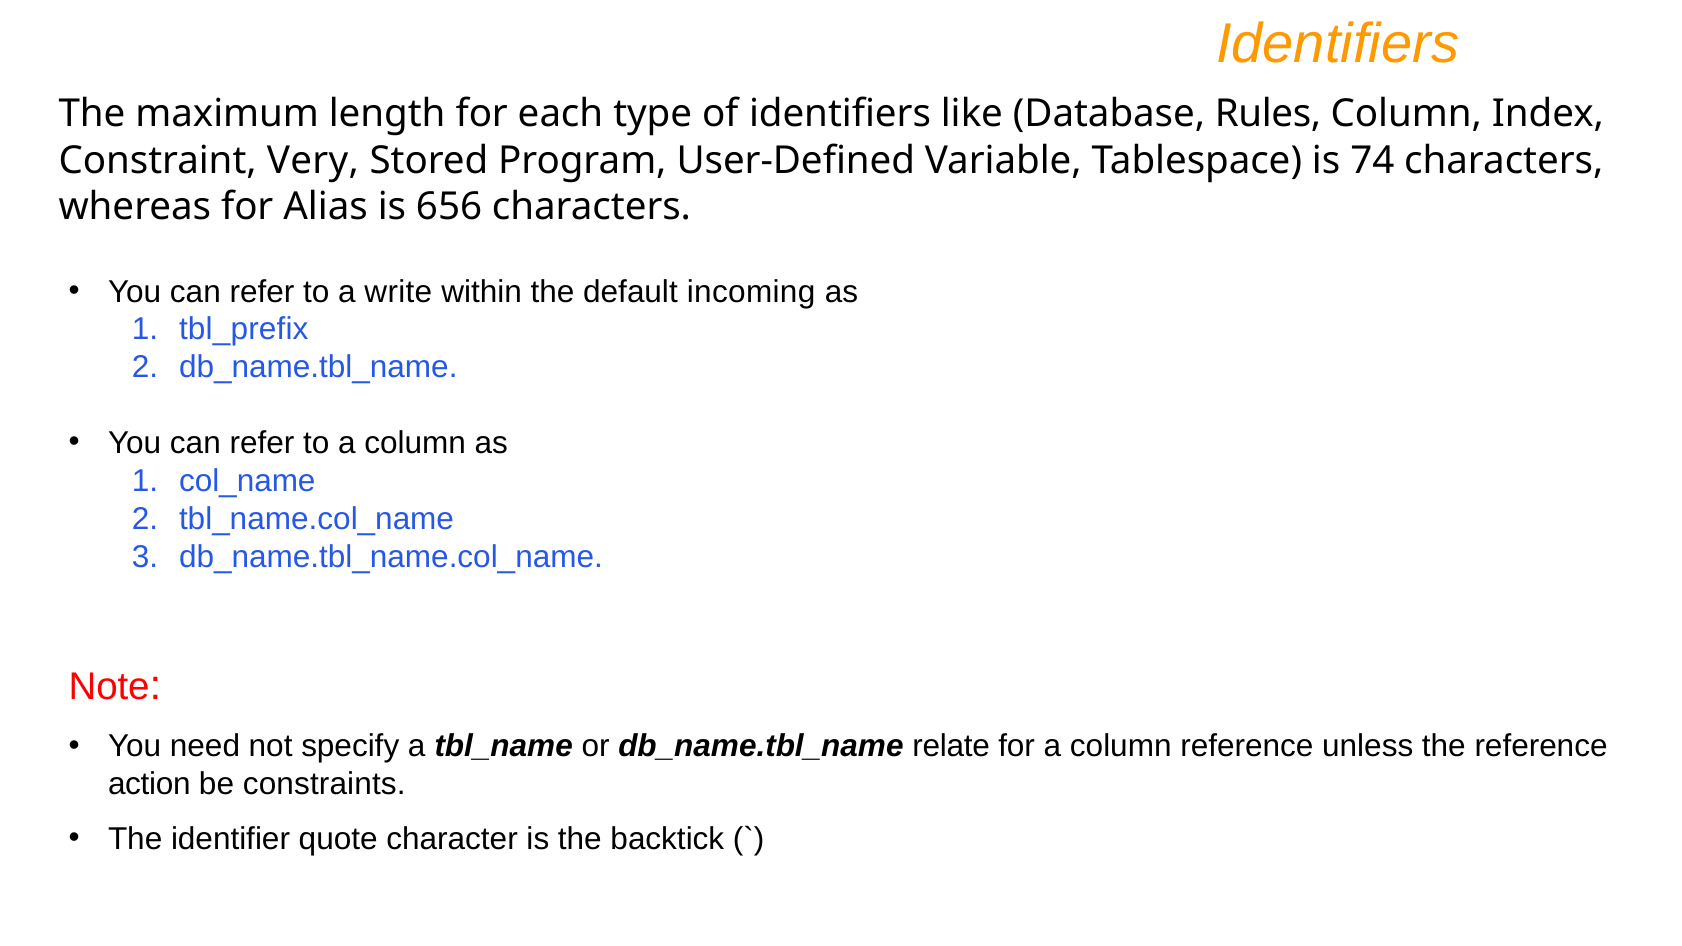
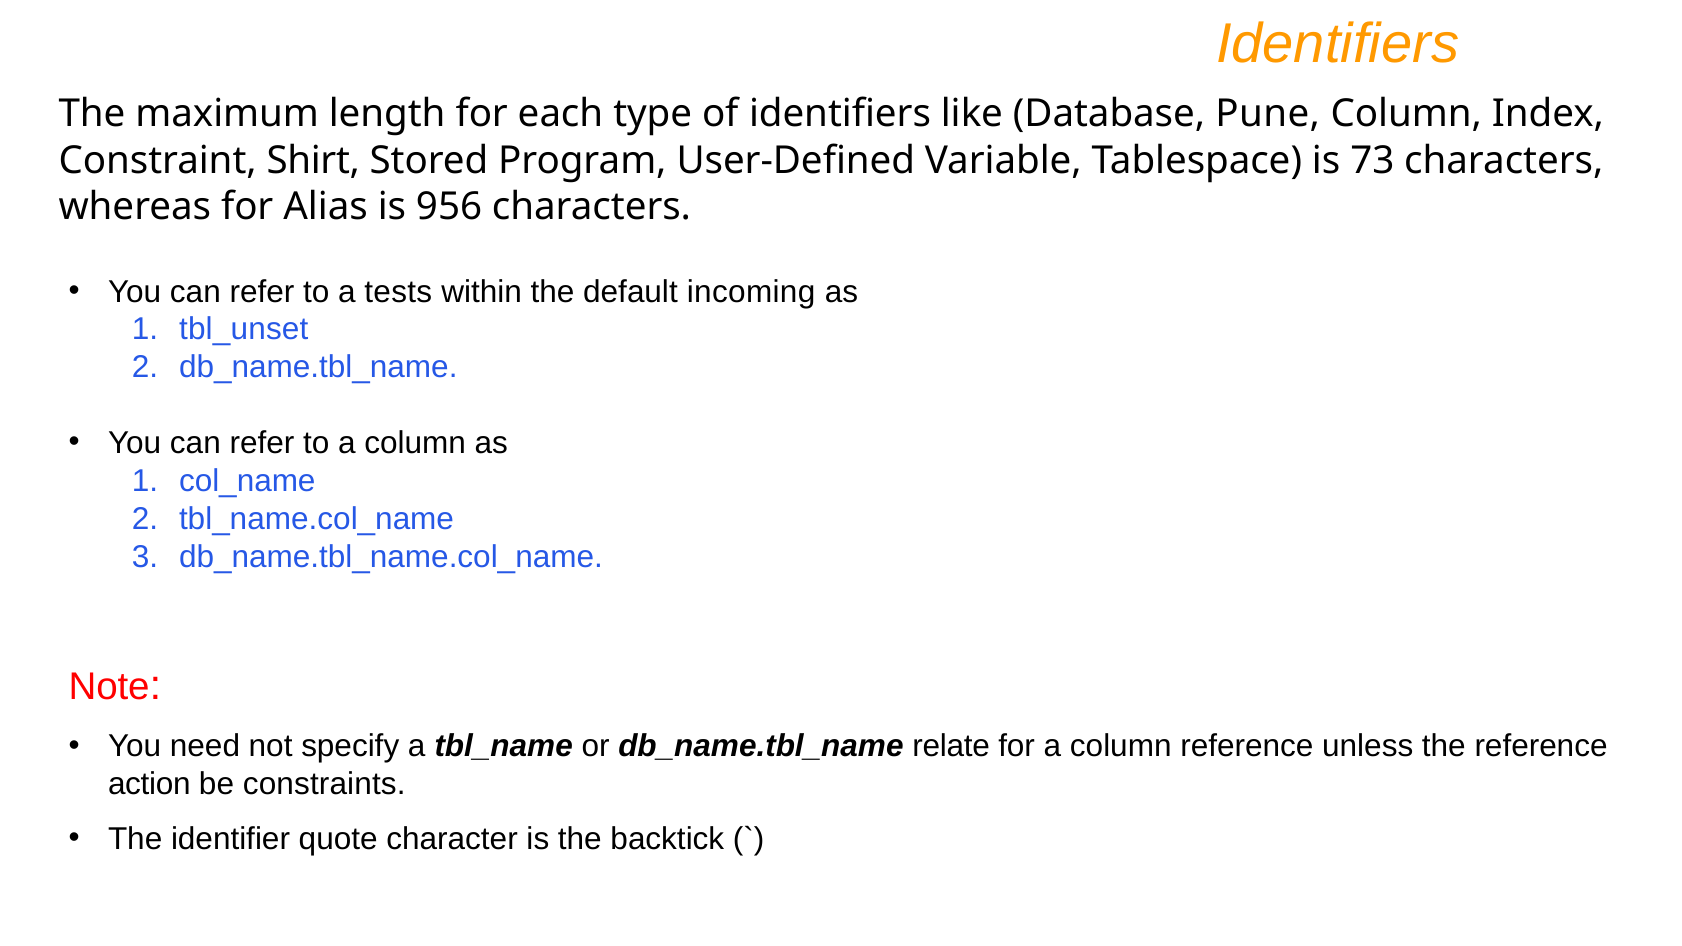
Rules: Rules -> Pune
Very: Very -> Shirt
74: 74 -> 73
656: 656 -> 956
write: write -> tests
tbl_prefix: tbl_prefix -> tbl_unset
